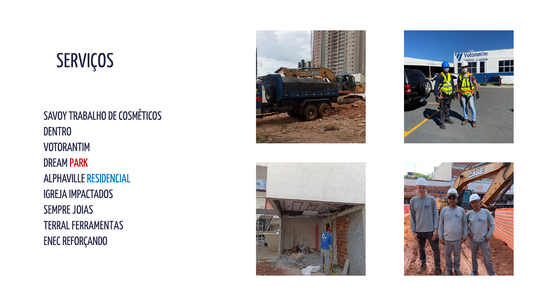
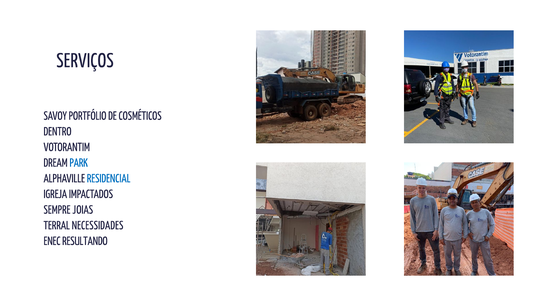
TRABALHO: TRABALHO -> PORTFÓLIO
PARK colour: red -> blue
FERRAMENTAS: FERRAMENTAS -> NECESSIDADES
REFORÇANDO: REFORÇANDO -> RESULTANDO
